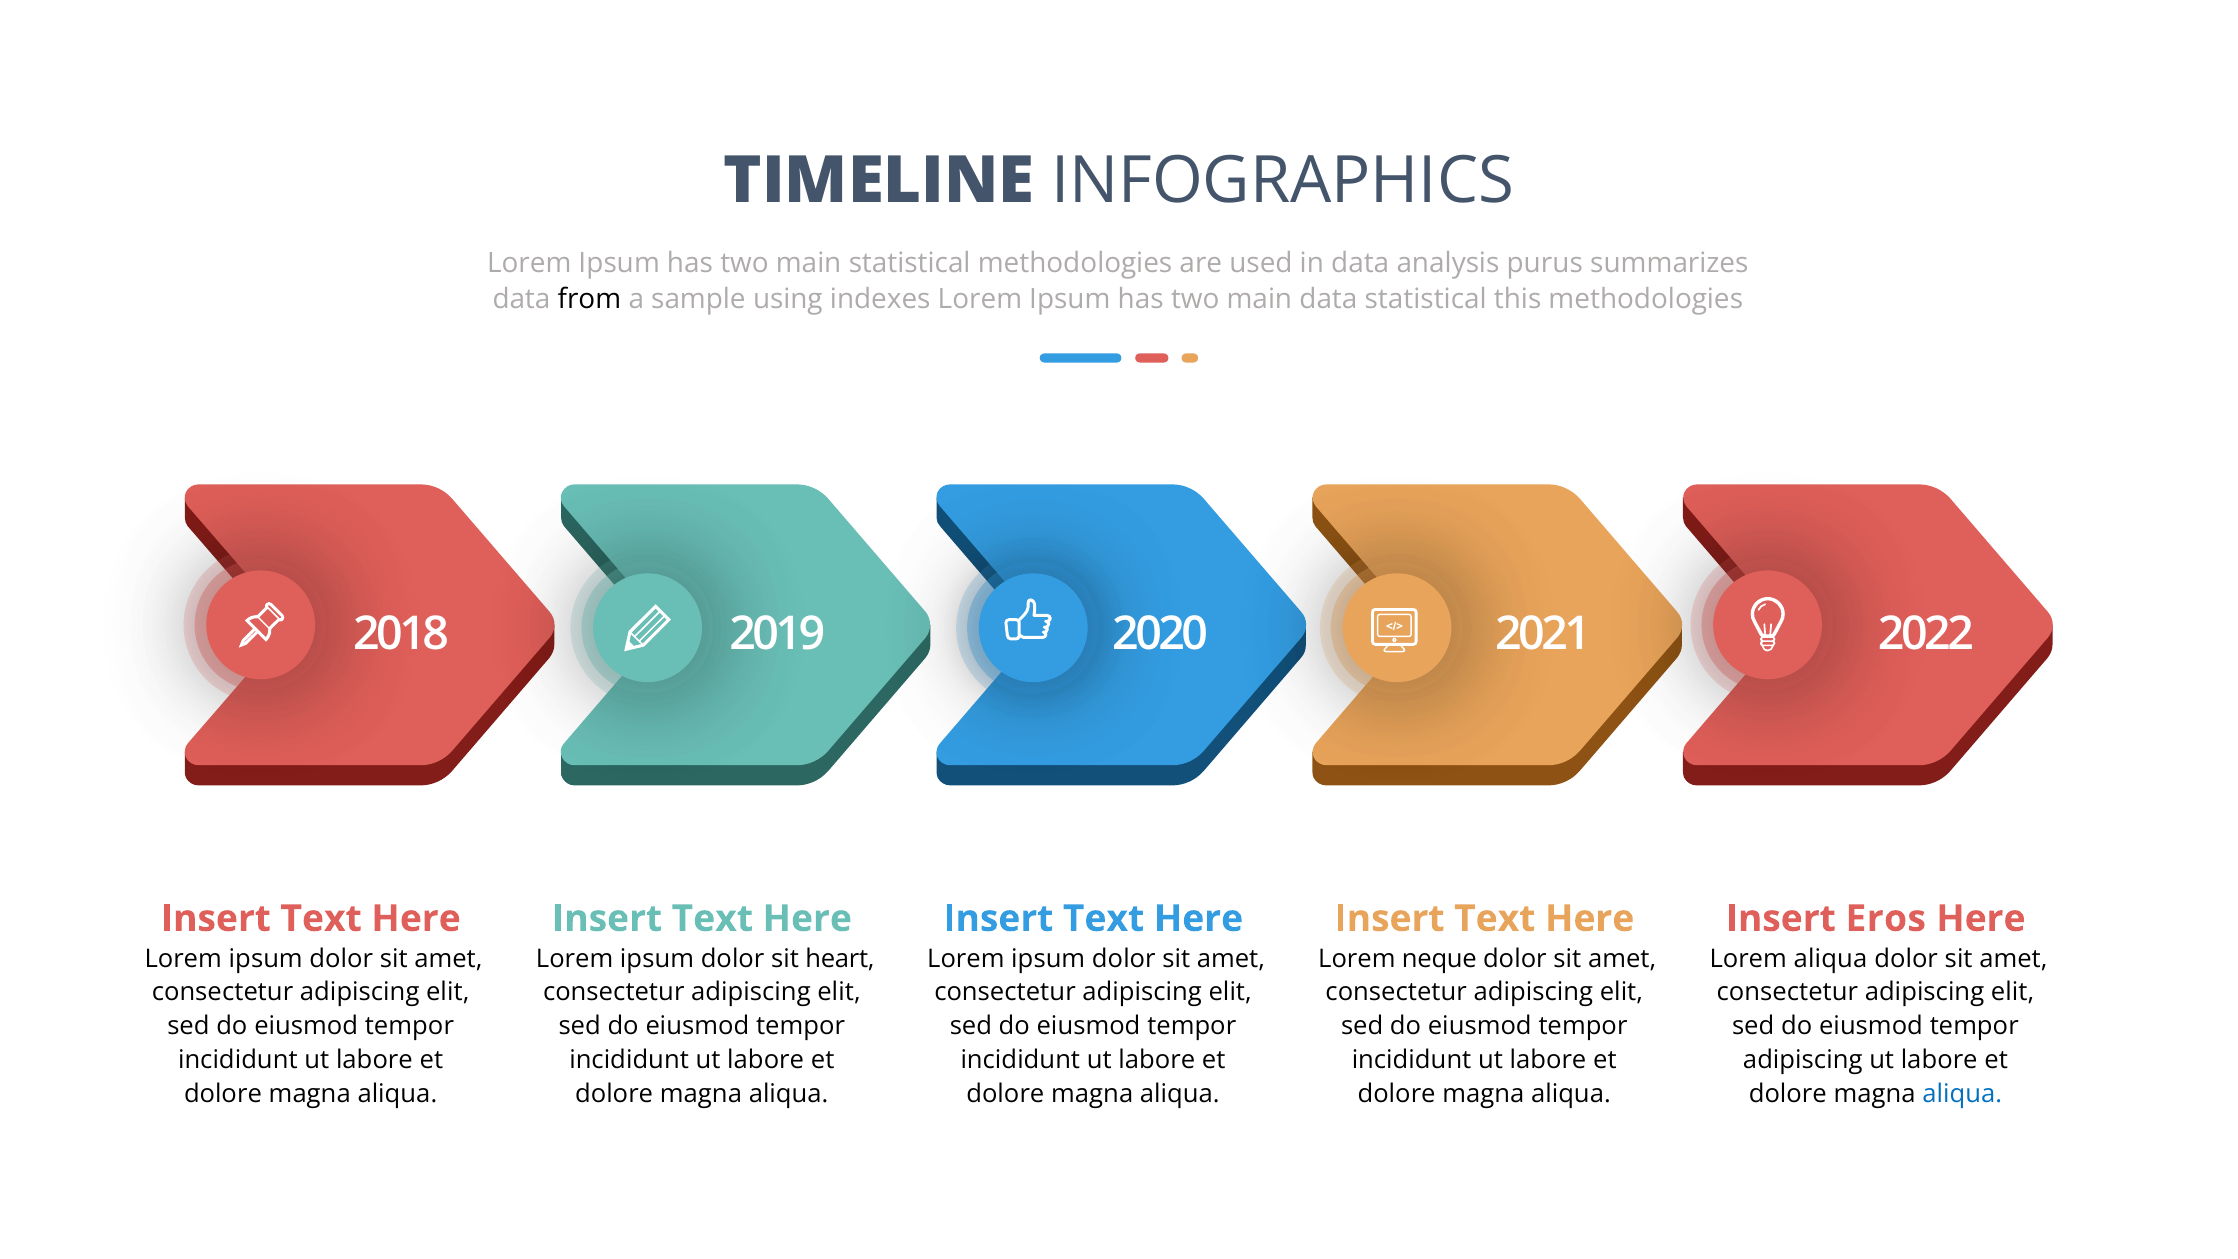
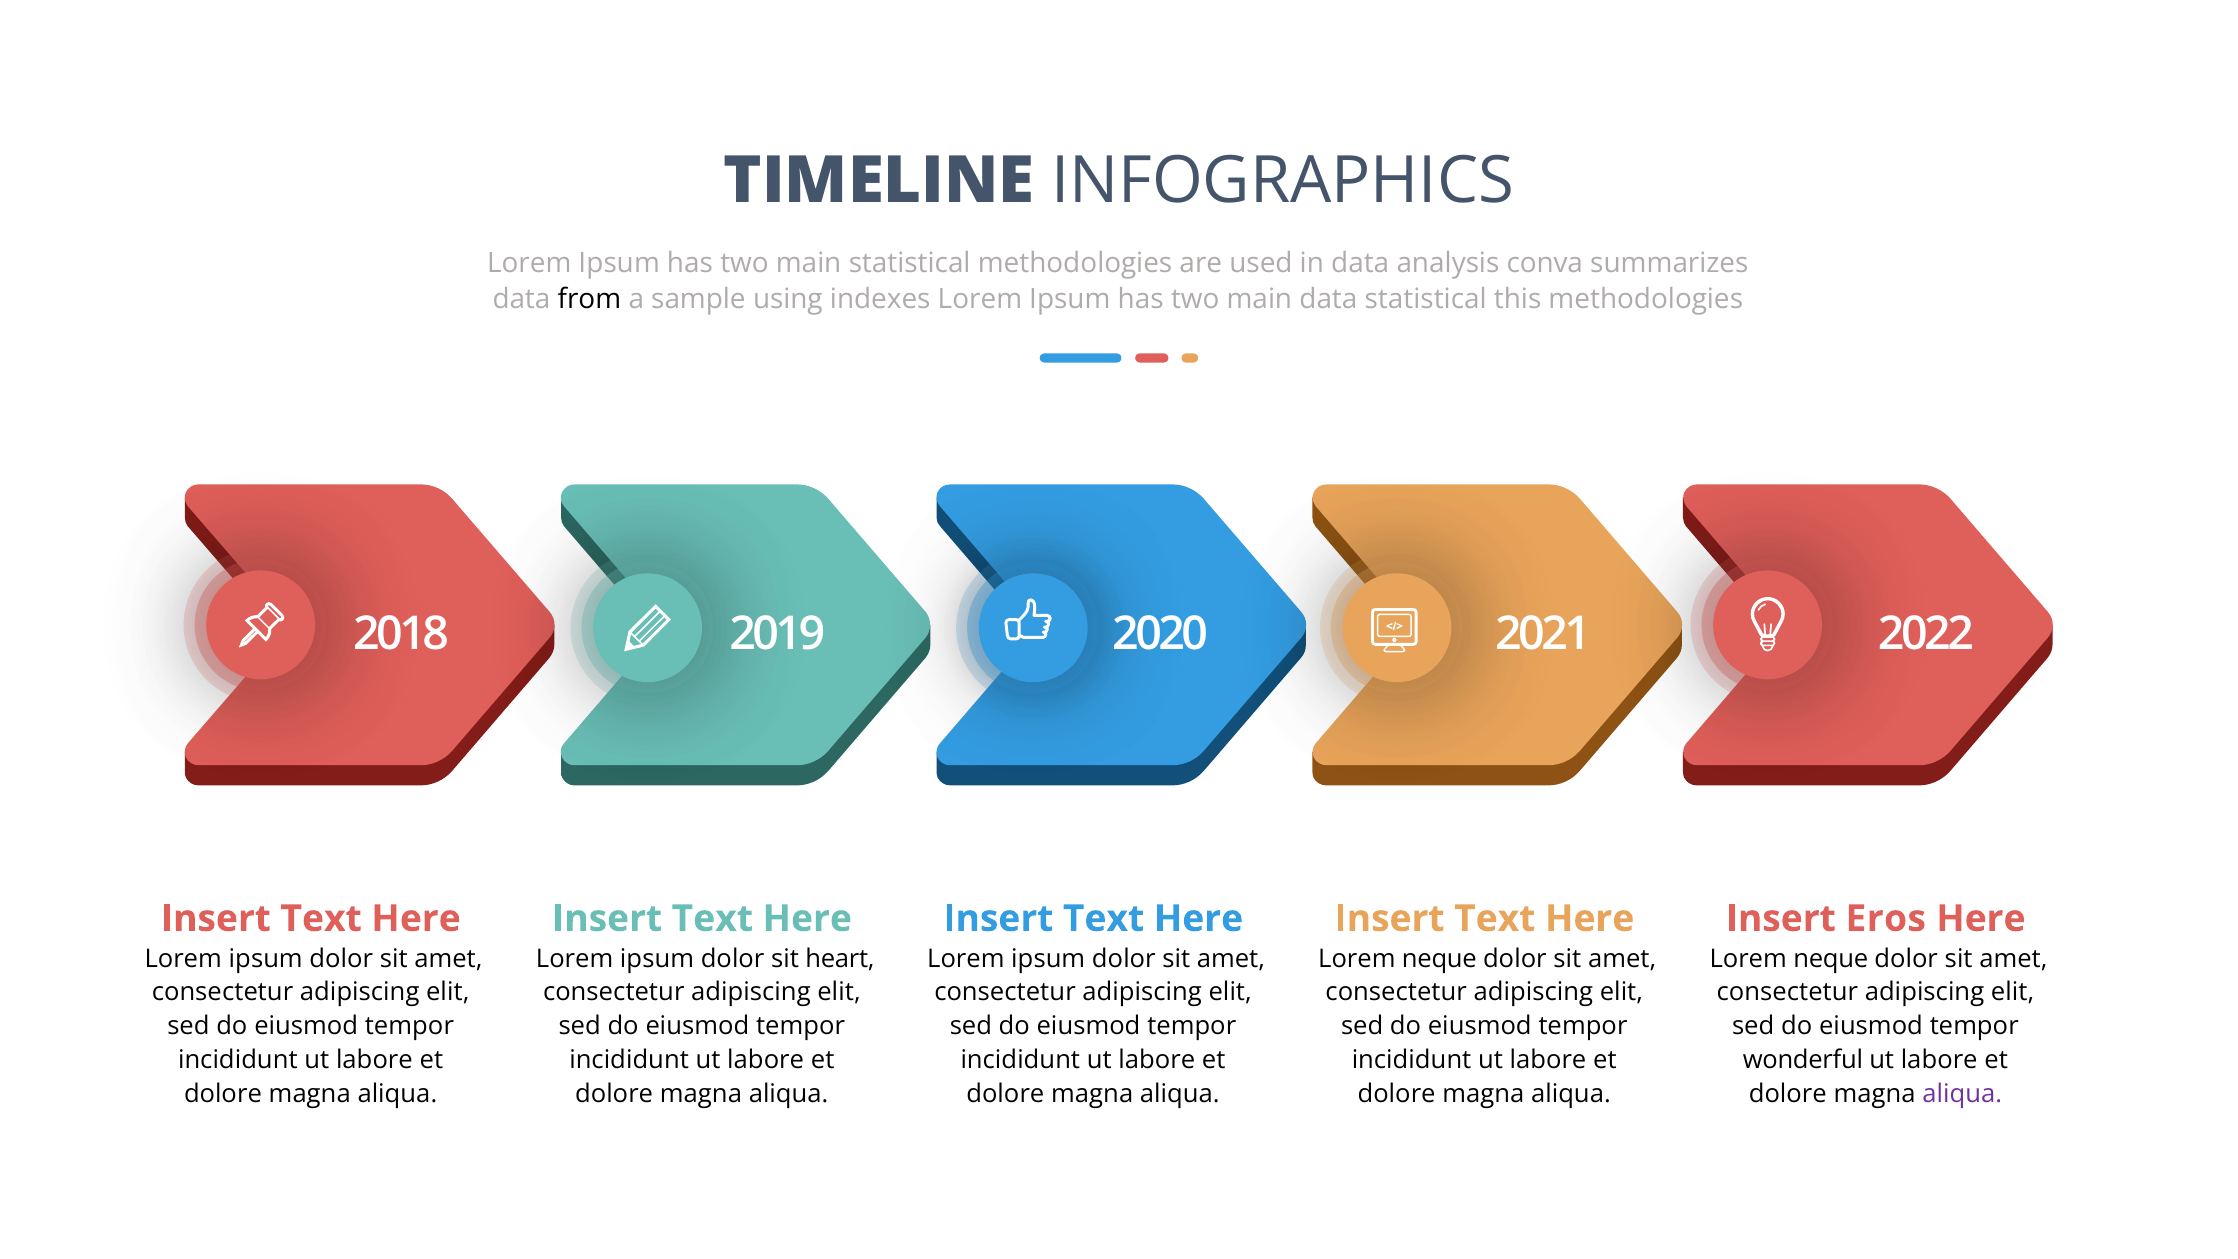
purus: purus -> conva
aliqua at (1831, 959): aliqua -> neque
adipiscing at (1803, 1060): adipiscing -> wonderful
aliqua at (1962, 1094) colour: blue -> purple
